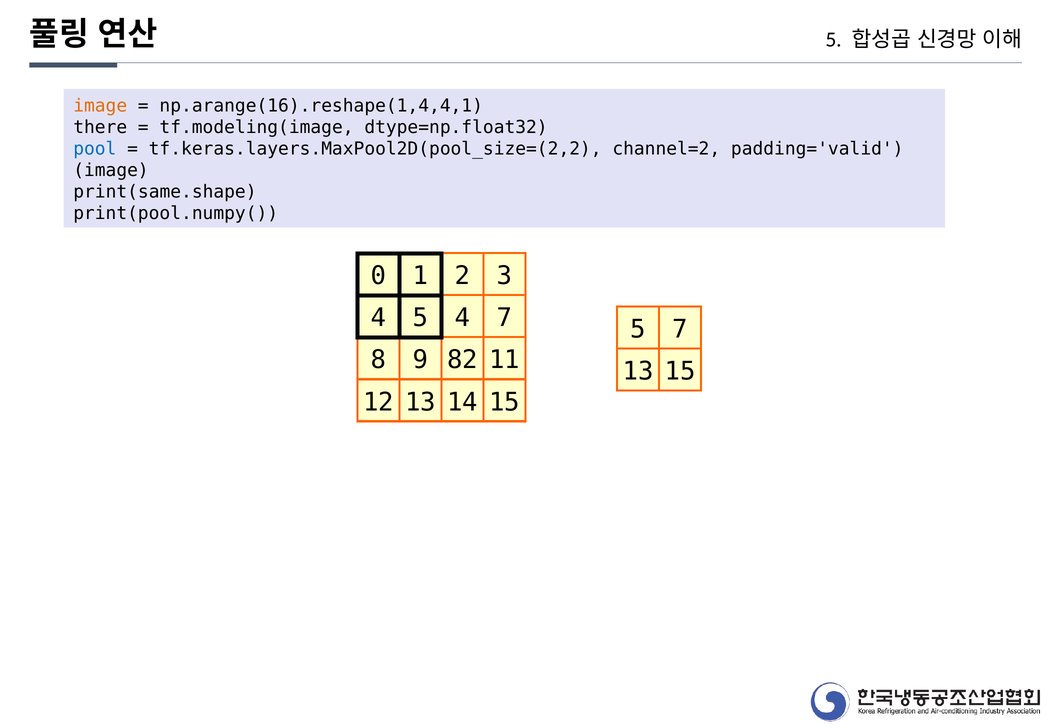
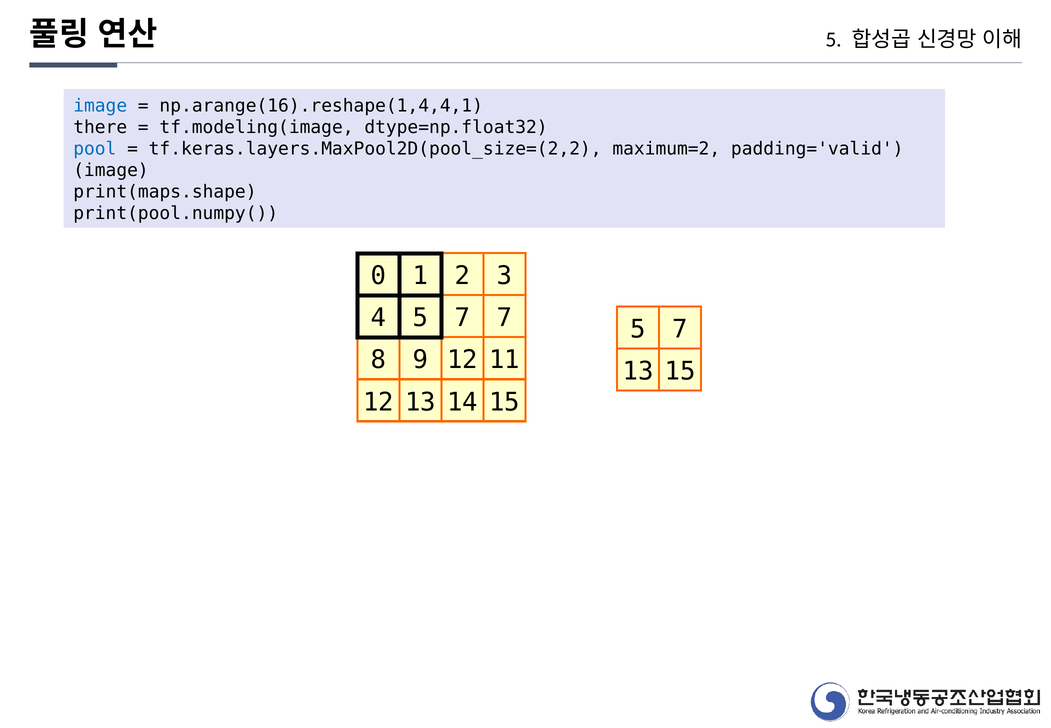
image at (100, 106) colour: orange -> blue
channel=2: channel=2 -> maximum=2
print(same.shape: print(same.shape -> print(maps.shape
4 5 4: 4 -> 7
9 82: 82 -> 12
